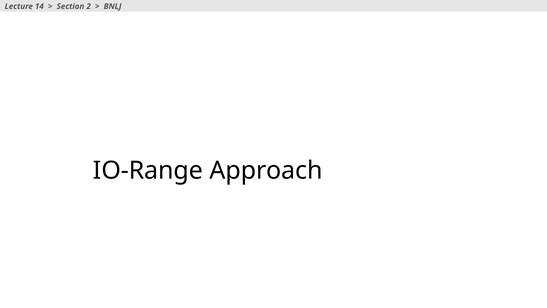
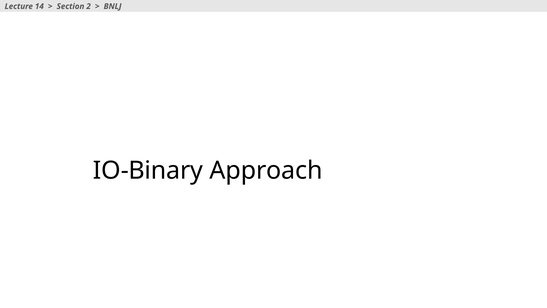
IO-Range: IO-Range -> IO-Binary
